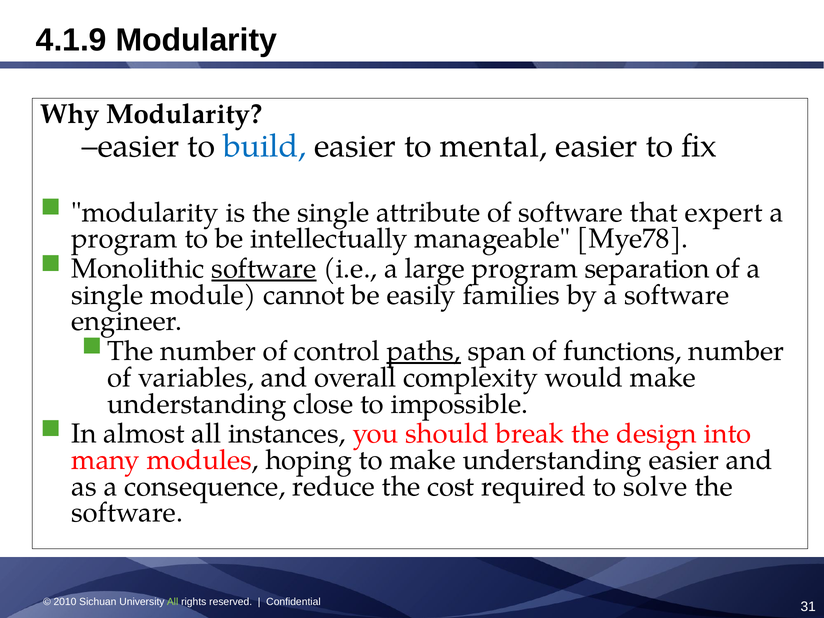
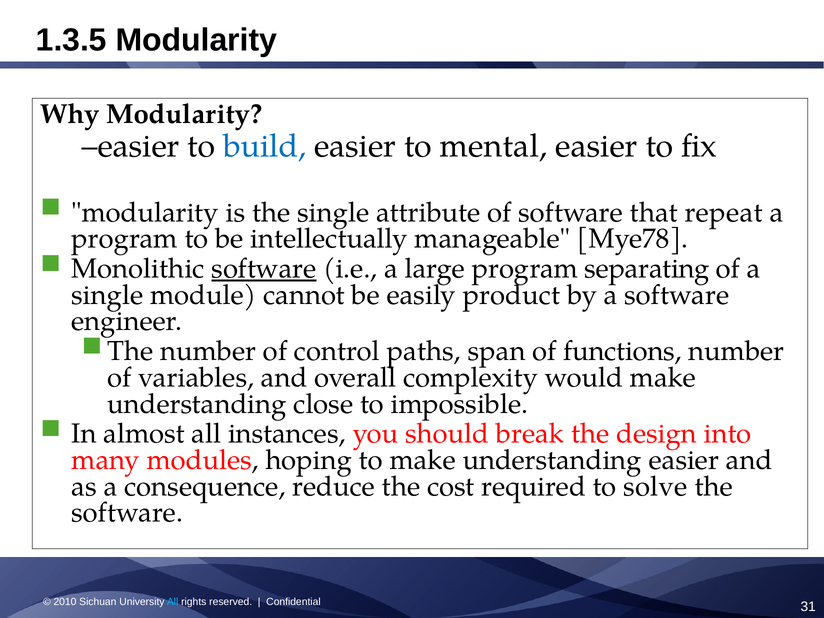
4.1.9: 4.1.9 -> 1.3.5
expert: expert -> repeat
separation: separation -> separating
families: families -> product
paths underline: present -> none
All at (173, 602) colour: light green -> light blue
